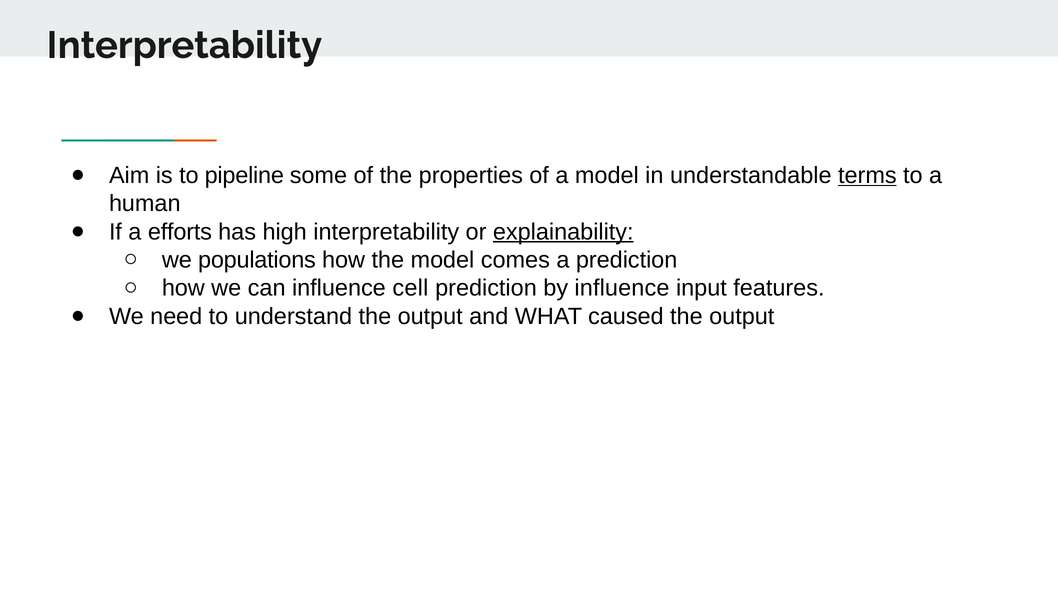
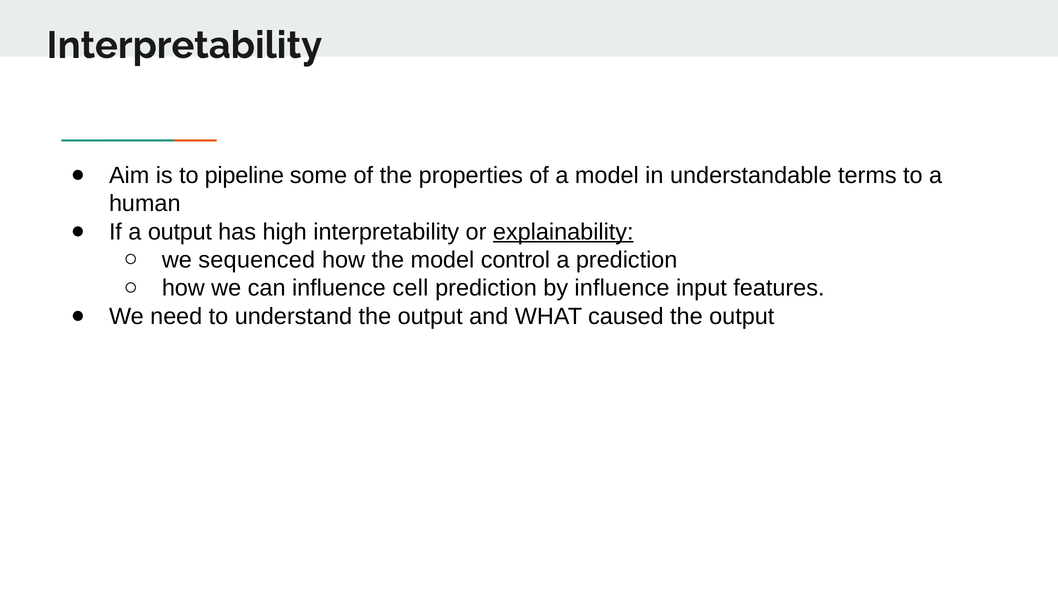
terms underline: present -> none
a efforts: efforts -> output
populations: populations -> sequenced
comes: comes -> control
